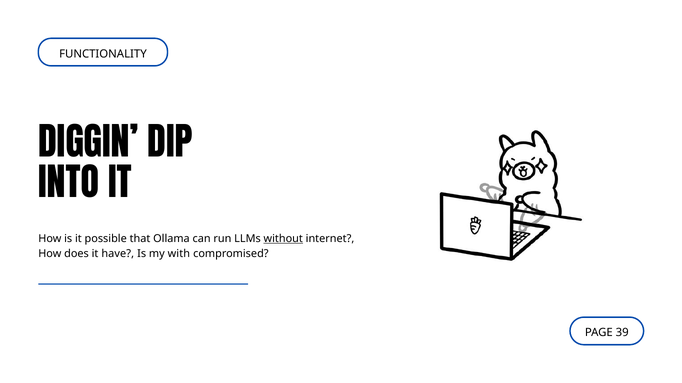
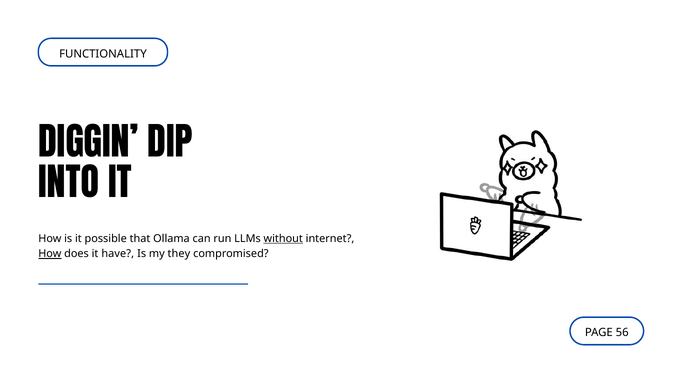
How at (50, 254) underline: none -> present
with: with -> they
39: 39 -> 56
